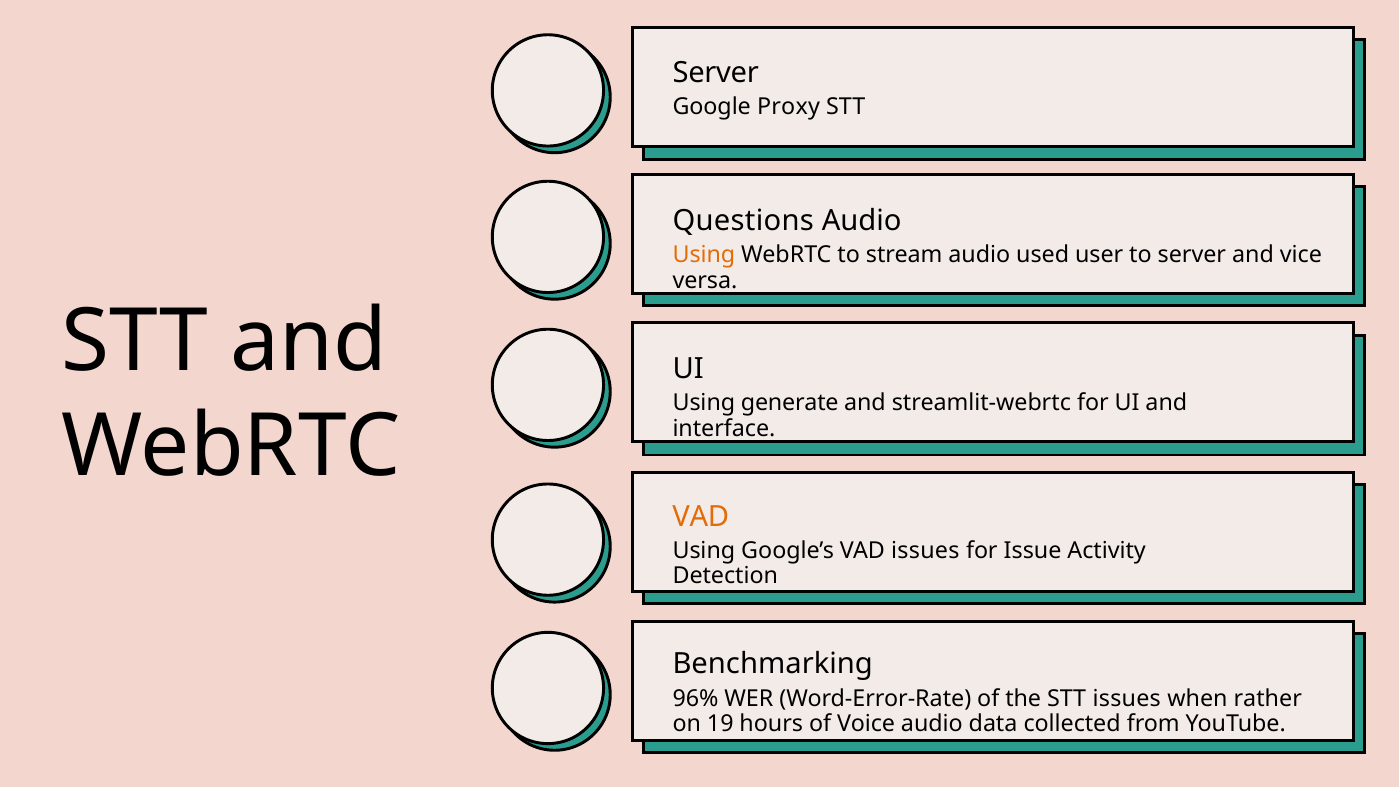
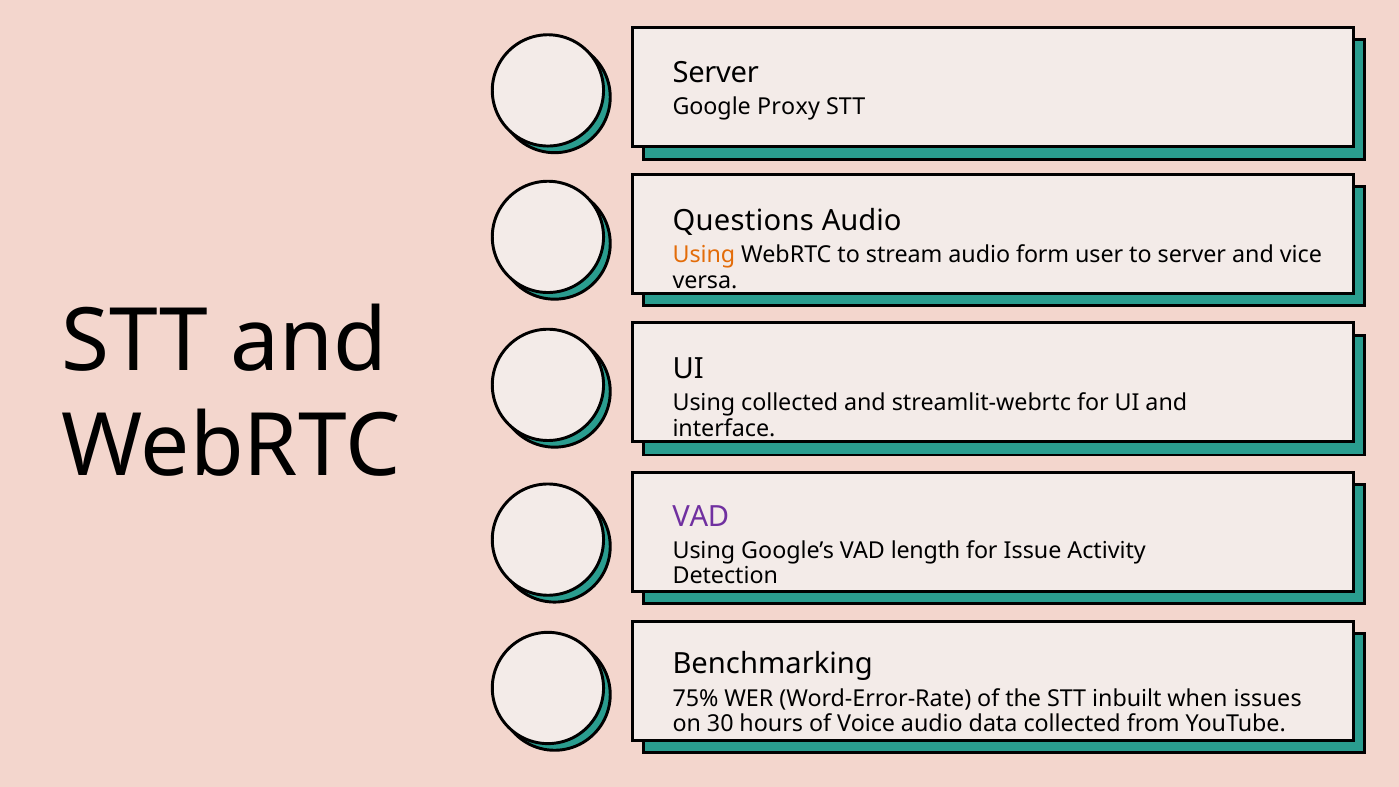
used: used -> form
Using generate: generate -> collected
VAD at (701, 517) colour: orange -> purple
VAD issues: issues -> length
96%: 96% -> 75%
STT issues: issues -> inbuilt
rather: rather -> issues
19: 19 -> 30
